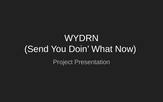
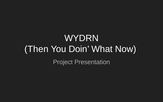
Send: Send -> Then
